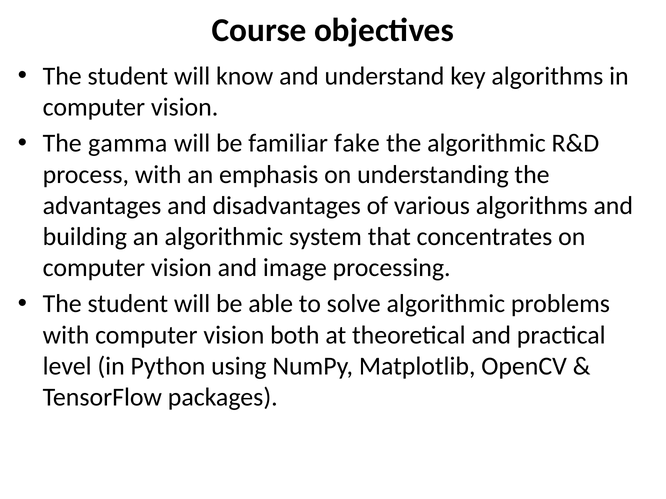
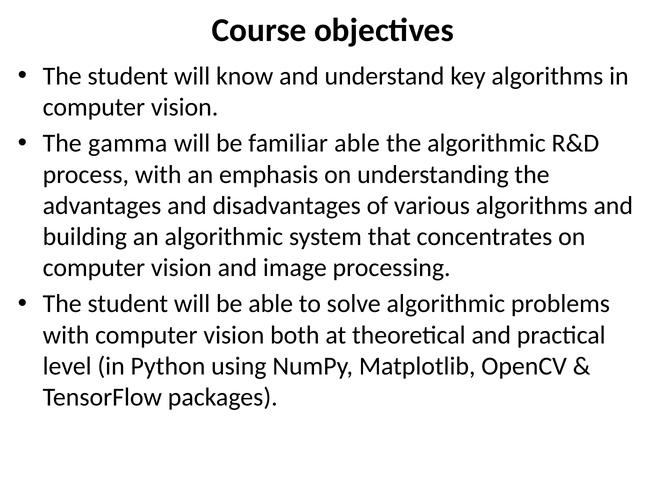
familiar fake: fake -> able
